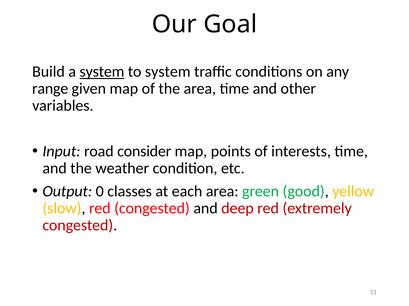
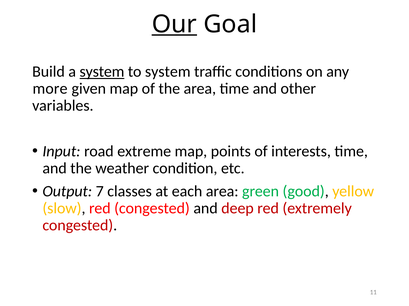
Our underline: none -> present
range: range -> more
consider: consider -> extreme
0: 0 -> 7
